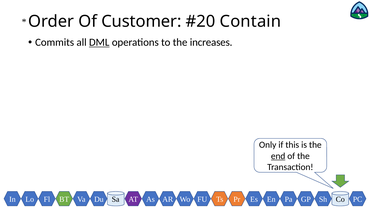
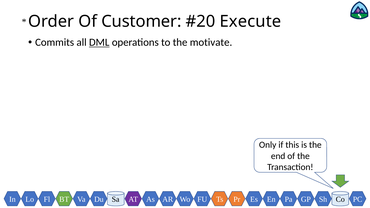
Contain: Contain -> Execute
increases: increases -> motivate
end underline: present -> none
